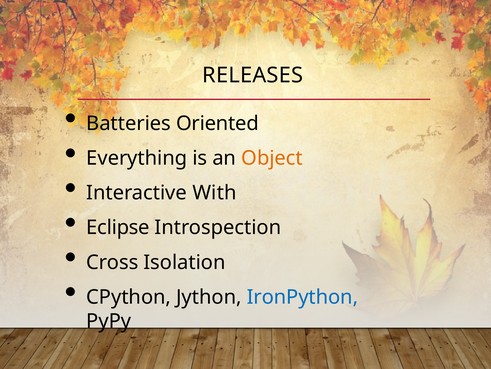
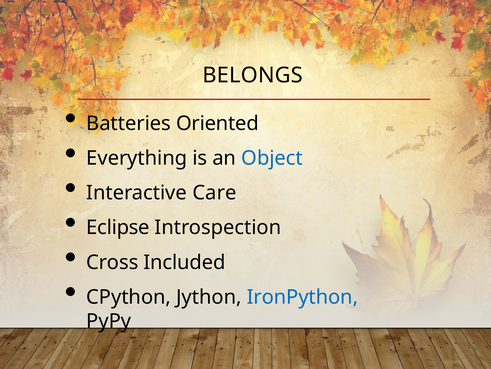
RELEASES: RELEASES -> BELONGS
Object colour: orange -> blue
With: With -> Care
Isolation: Isolation -> Included
